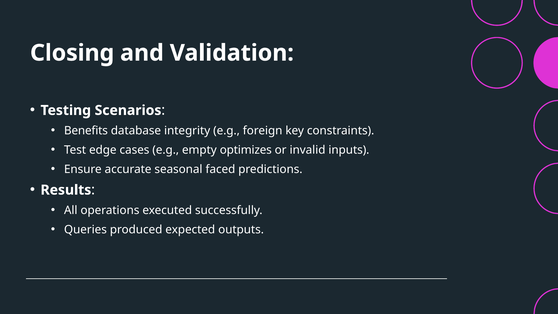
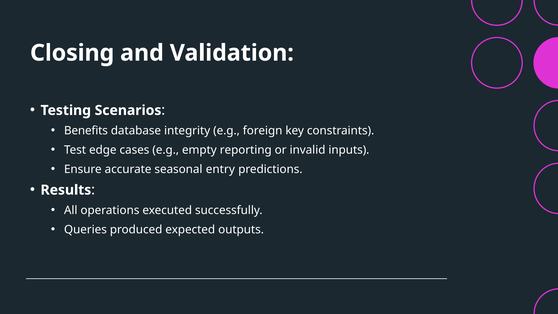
optimizes: optimizes -> reporting
faced: faced -> entry
